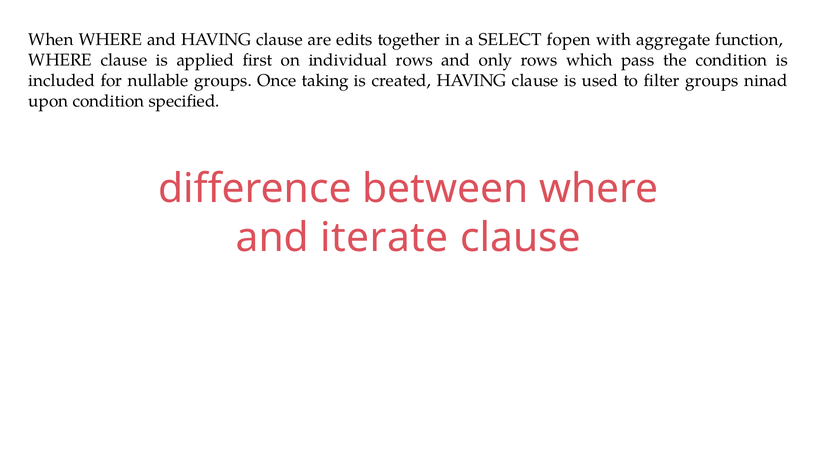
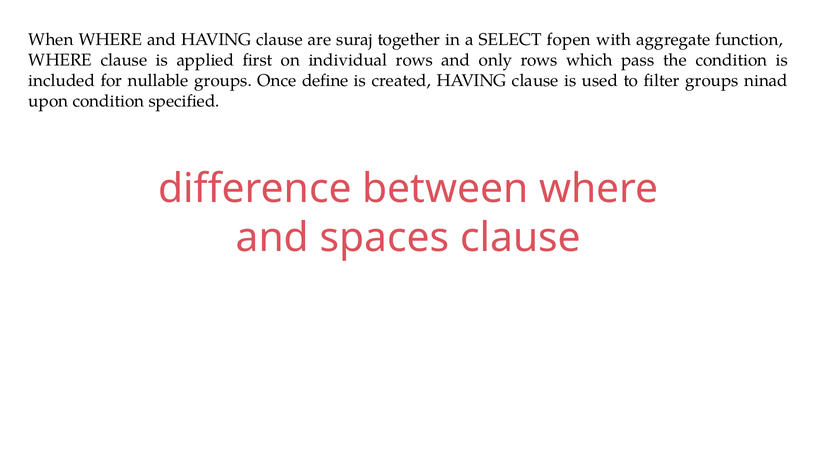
edits: edits -> suraj
taking: taking -> define
iterate: iterate -> spaces
